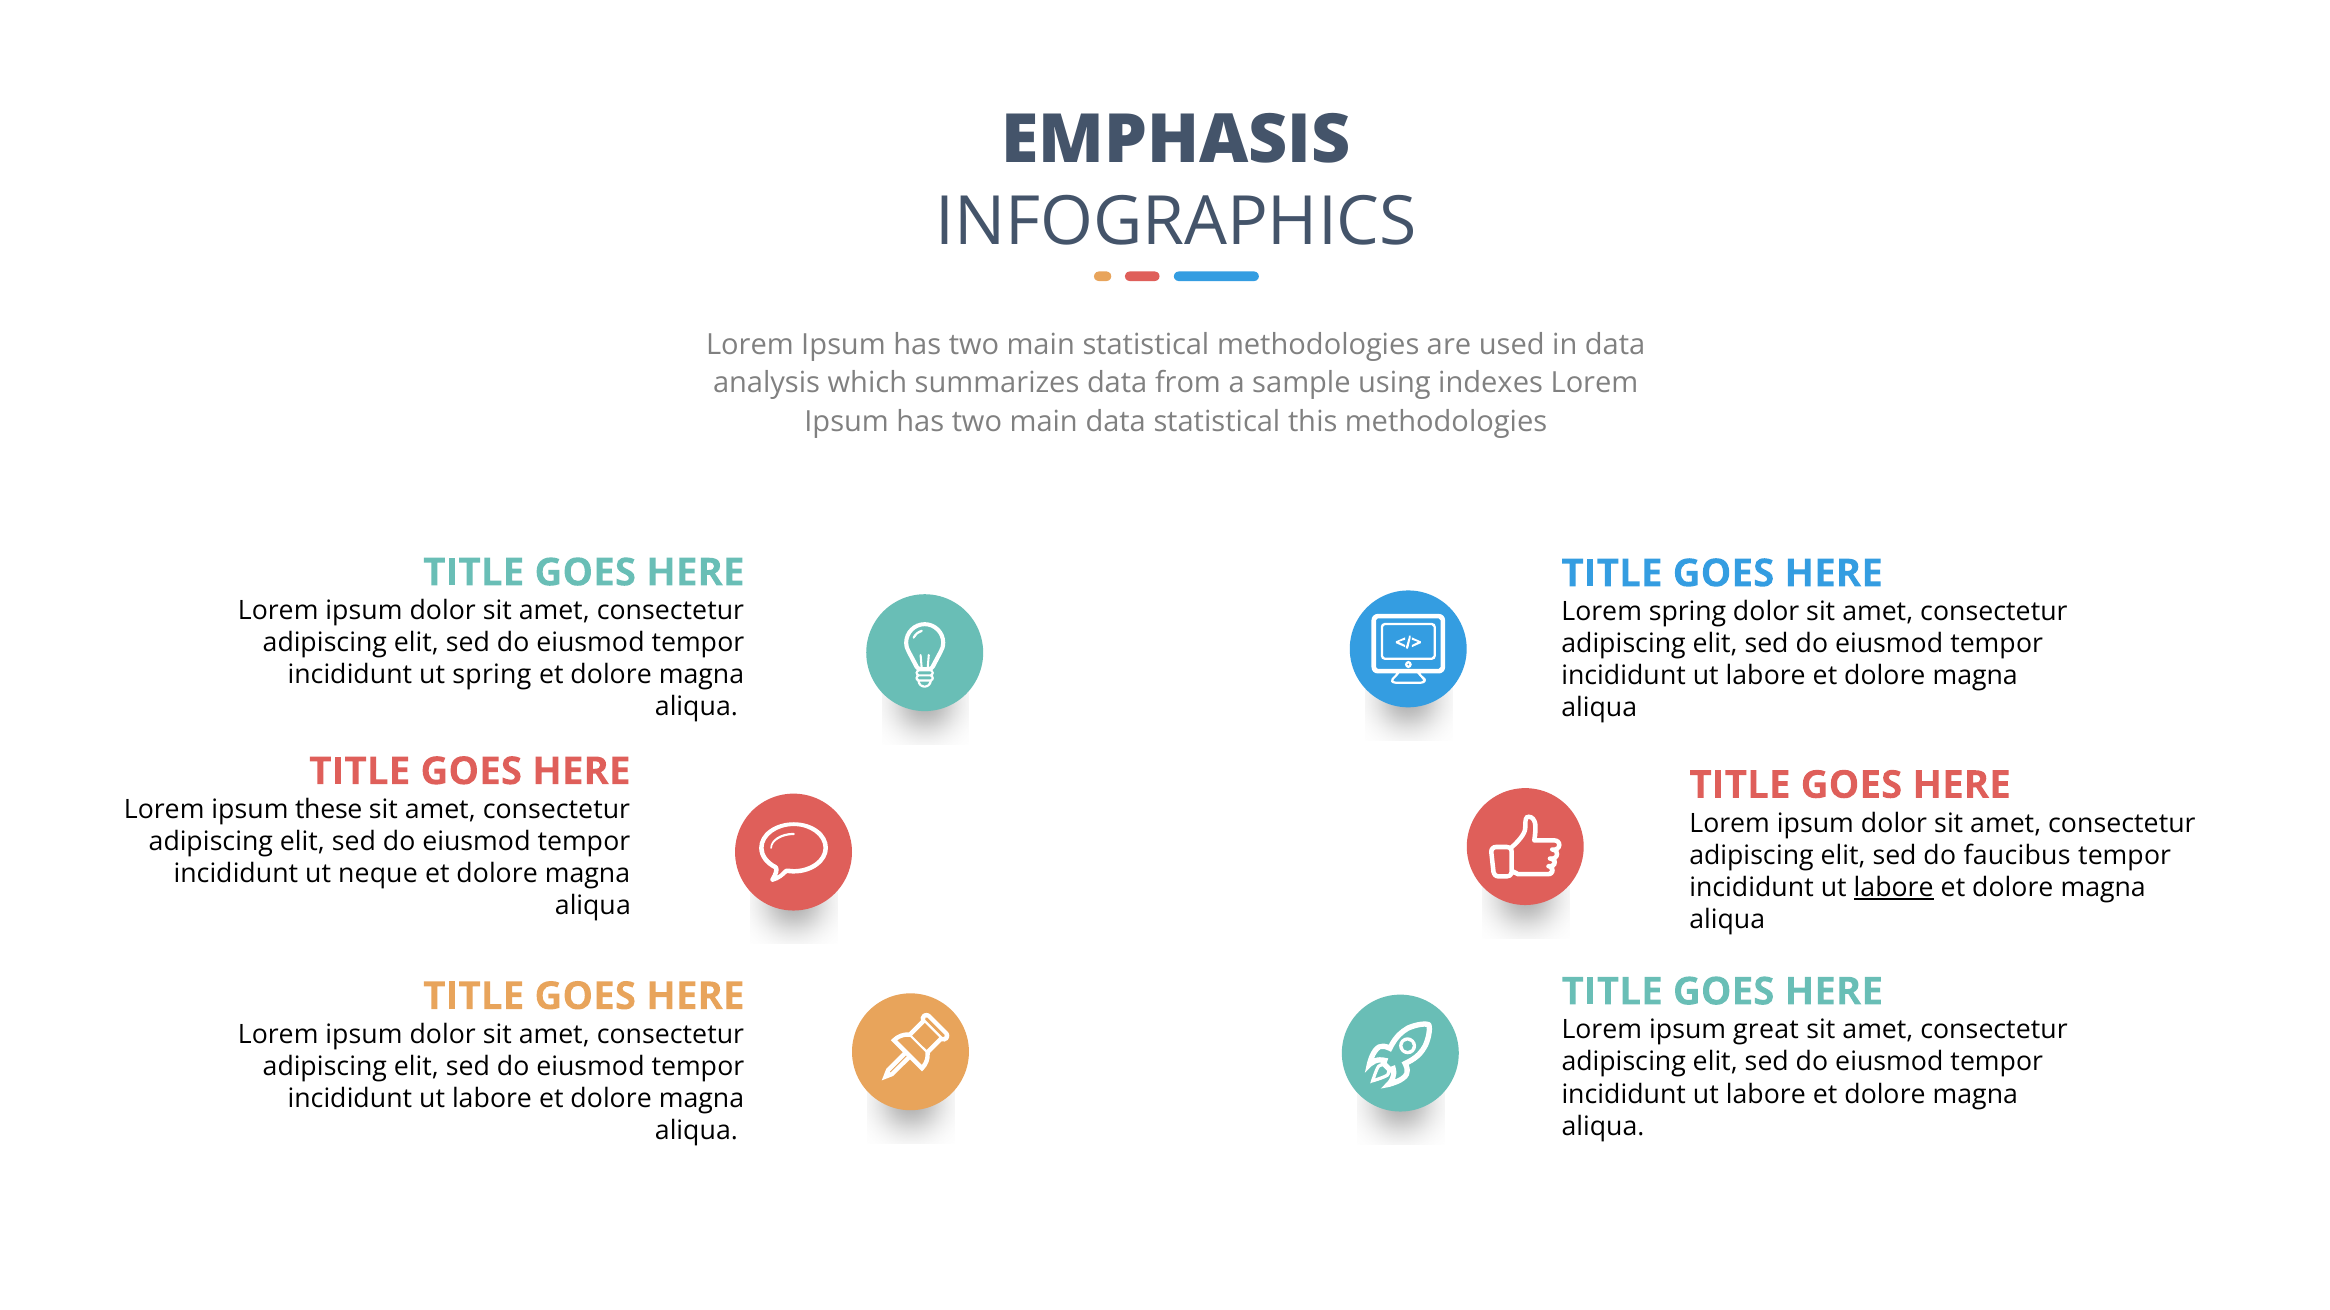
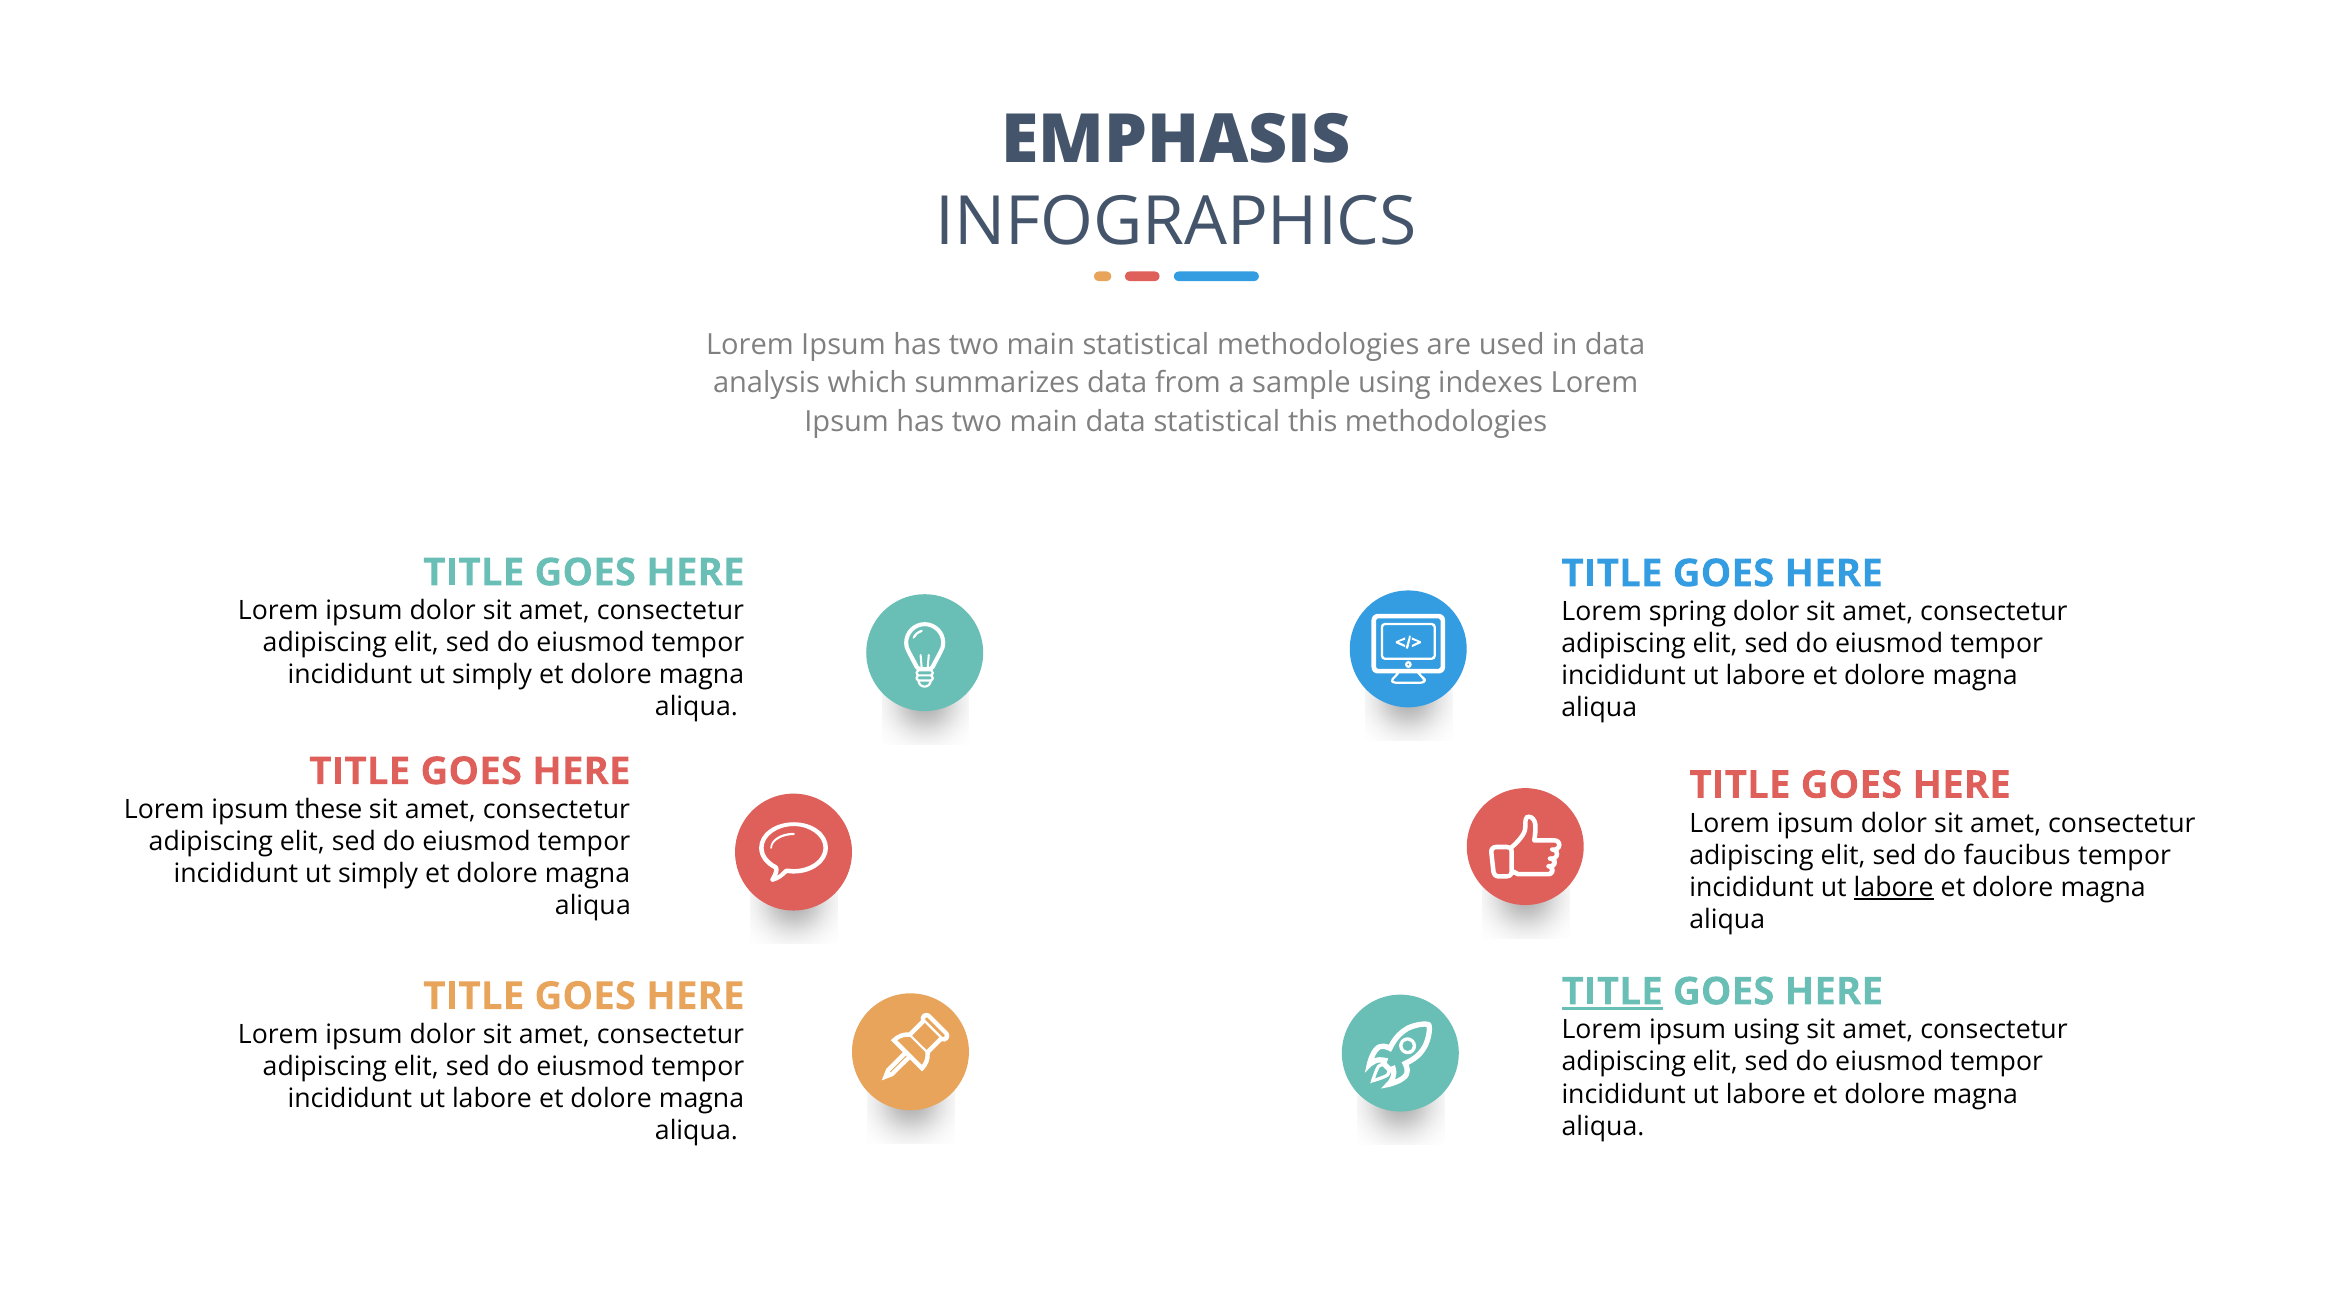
spring at (492, 675): spring -> simply
neque at (378, 874): neque -> simply
TITLE at (1612, 992) underline: none -> present
ipsum great: great -> using
